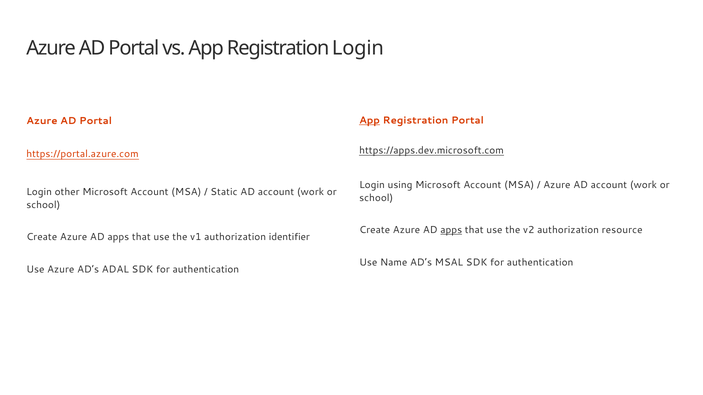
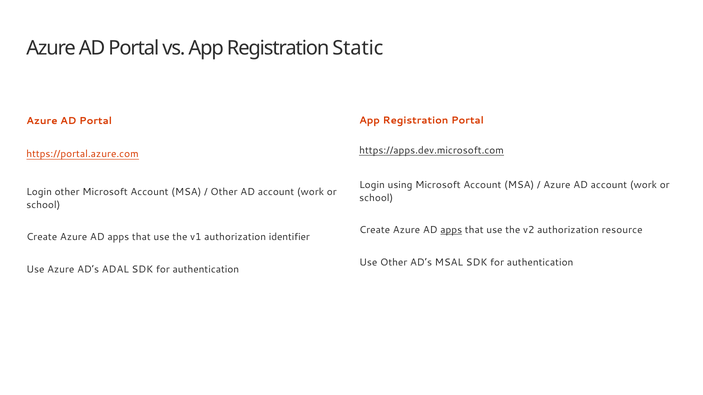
Registration Login: Login -> Static
App at (370, 120) underline: present -> none
Static at (224, 192): Static -> Other
Use Name: Name -> Other
